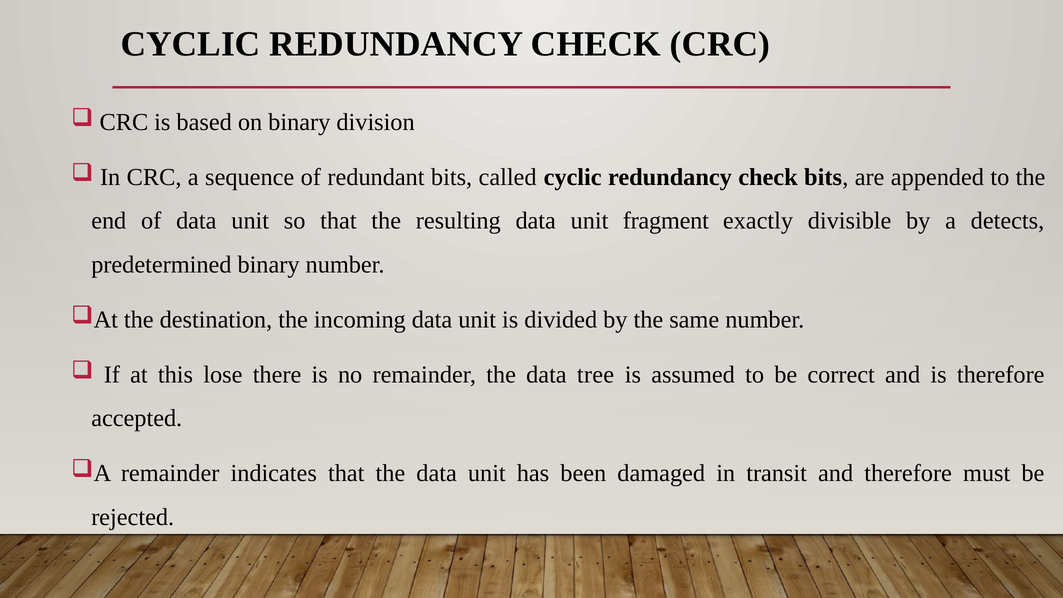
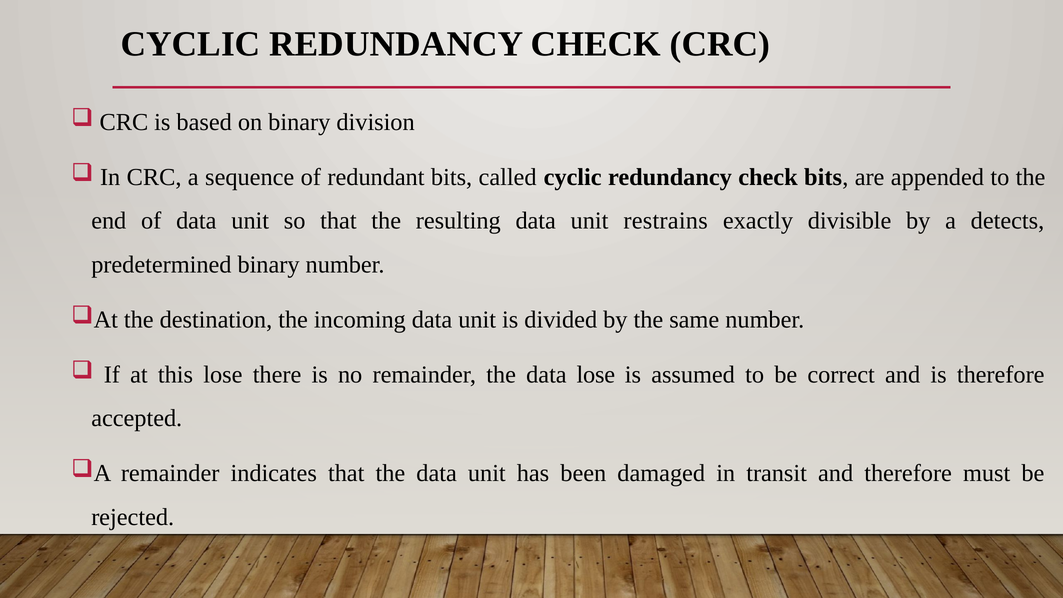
fragment: fragment -> restrains
data tree: tree -> lose
